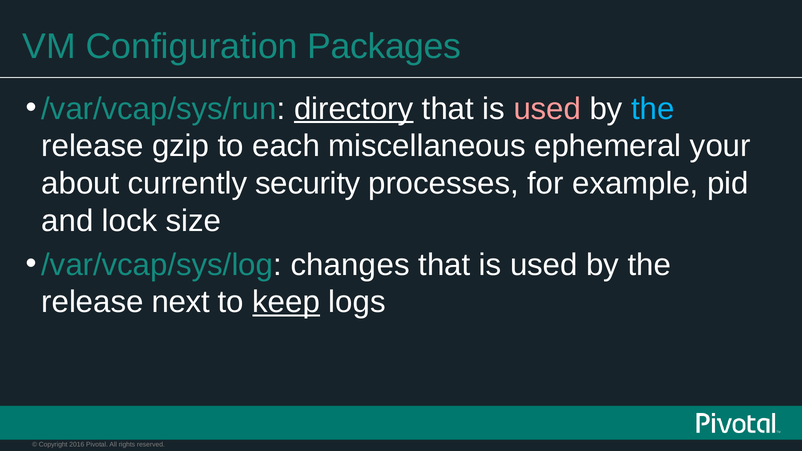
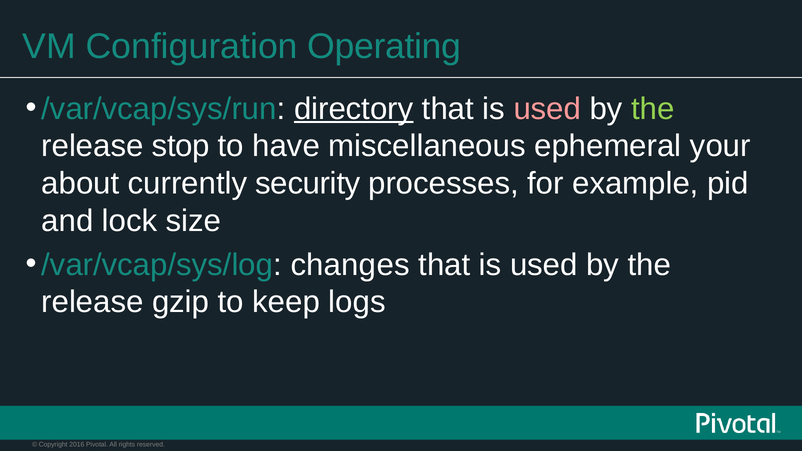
Packages: Packages -> Operating
the at (653, 109) colour: light blue -> light green
gzip: gzip -> stop
each: each -> have
next: next -> gzip
keep underline: present -> none
